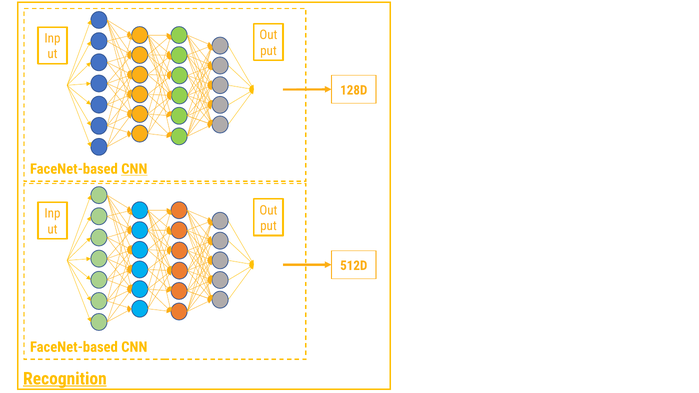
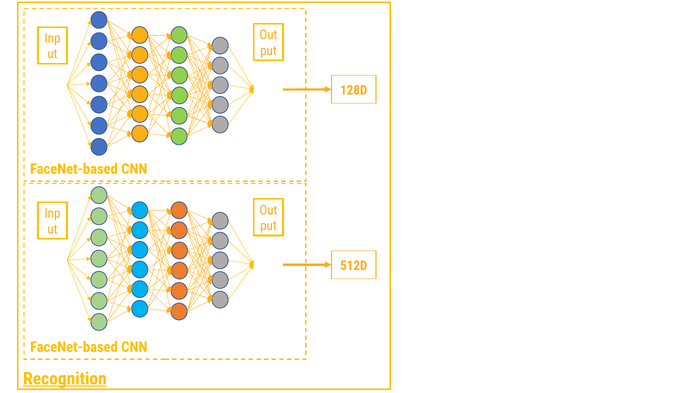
CNN at (134, 169) underline: present -> none
